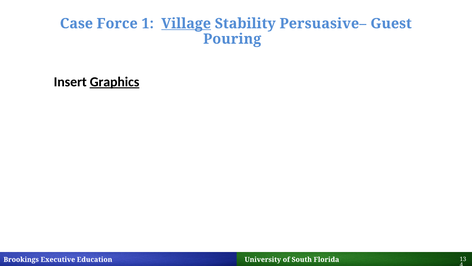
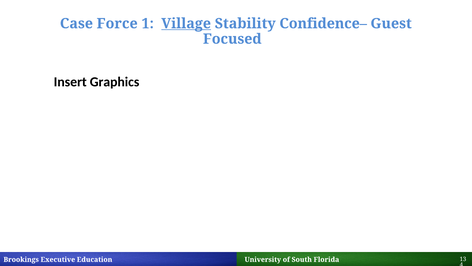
Persuasive–: Persuasive– -> Confidence–
Pouring: Pouring -> Focused
Graphics underline: present -> none
